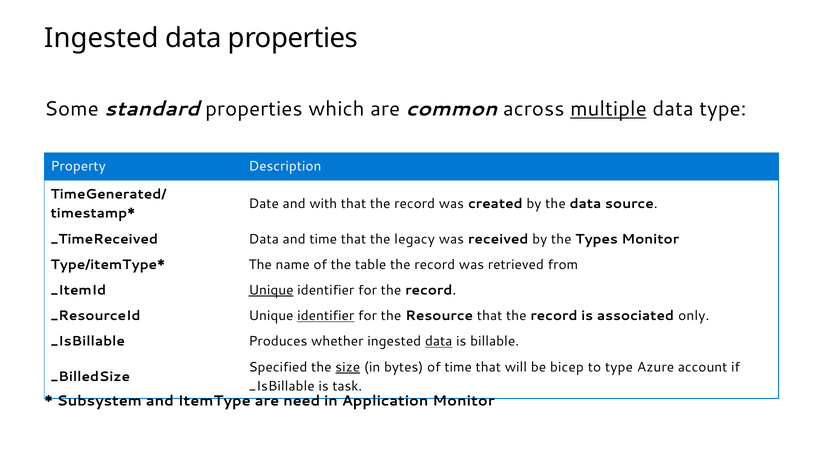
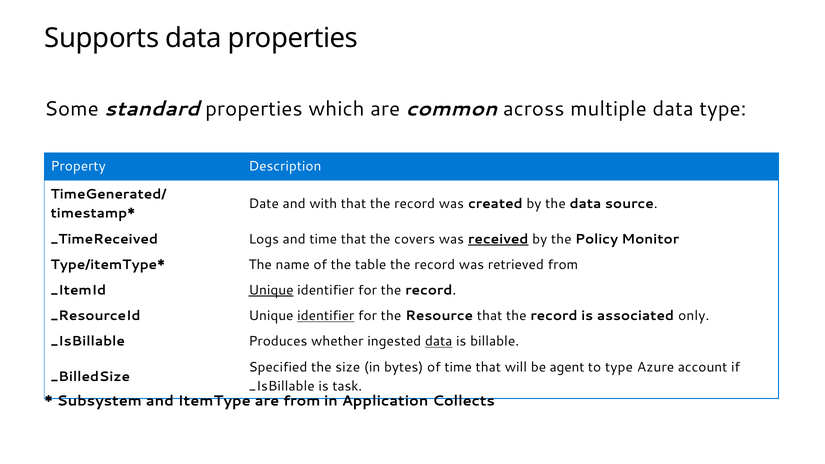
Ingested at (102, 38): Ingested -> Supports
multiple underline: present -> none
Data at (264, 239): Data -> Logs
legacy: legacy -> covers
received underline: none -> present
Types: Types -> Policy
size underline: present -> none
bicep: bicep -> agent
are need: need -> from
Application Monitor: Monitor -> Collects
